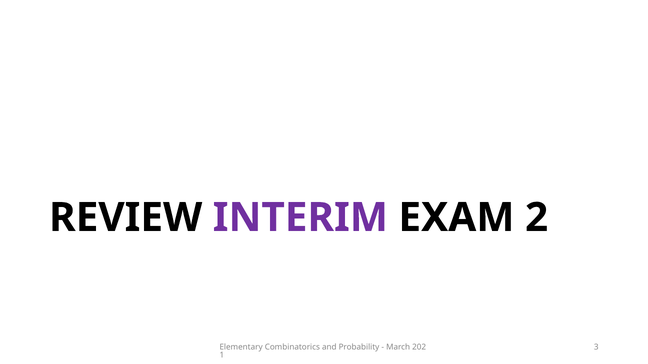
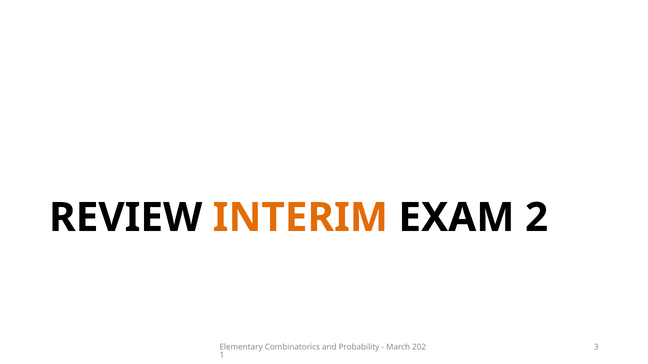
INTERIM colour: purple -> orange
